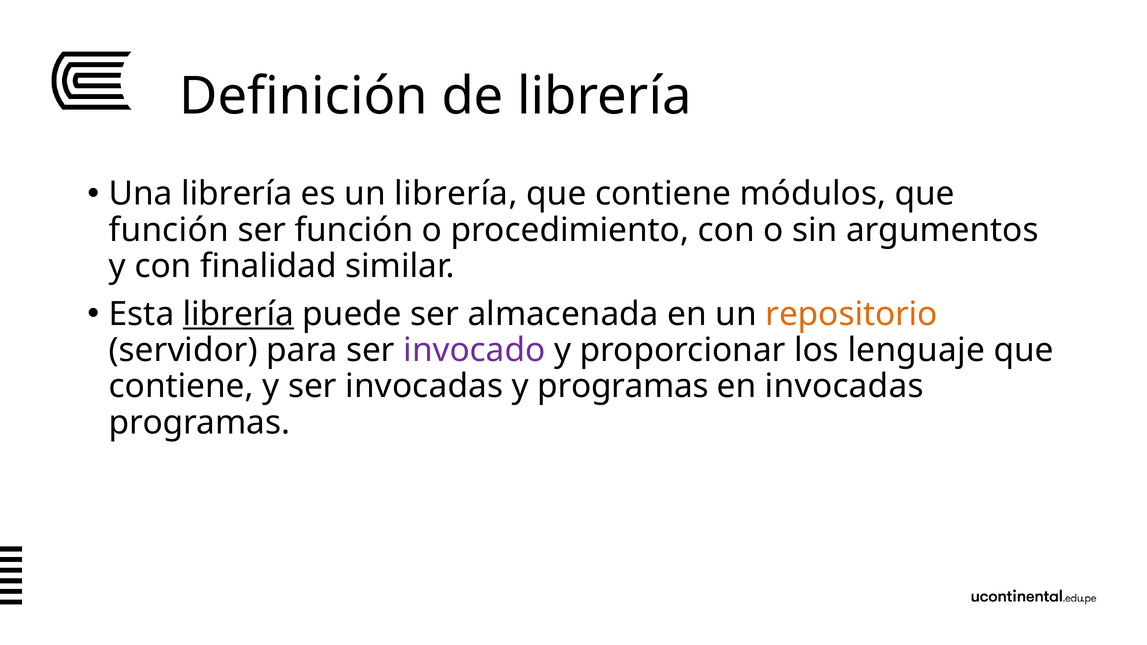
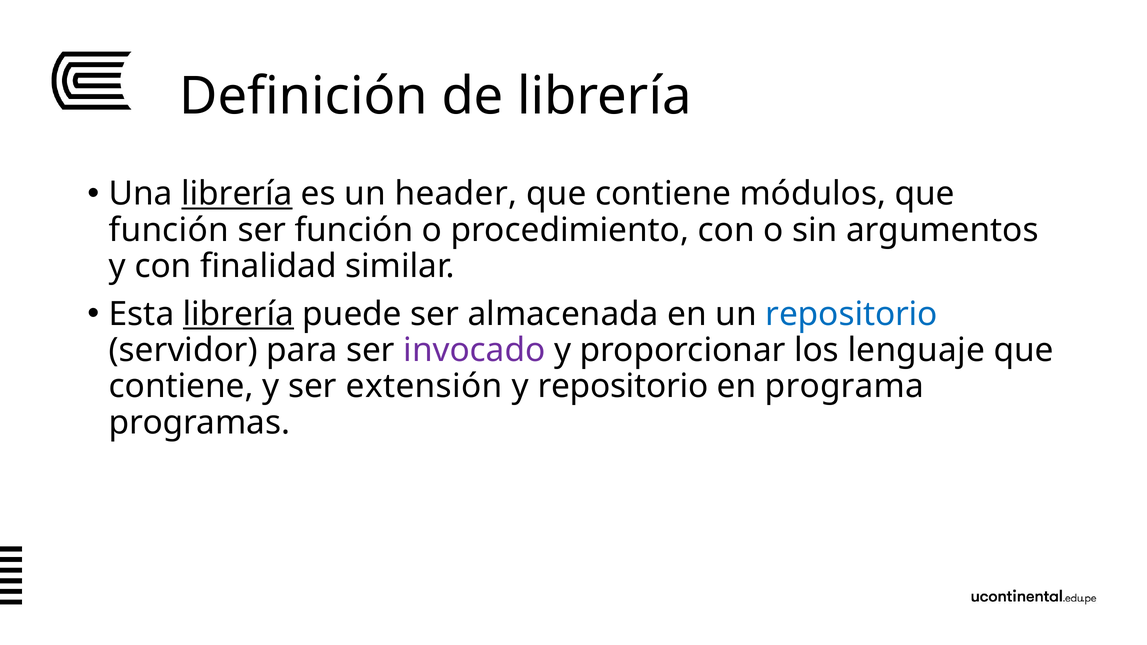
librería at (237, 194) underline: none -> present
un librería: librería -> header
repositorio at (852, 314) colour: orange -> blue
ser invocadas: invocadas -> extensión
y programas: programas -> repositorio
en invocadas: invocadas -> programa
